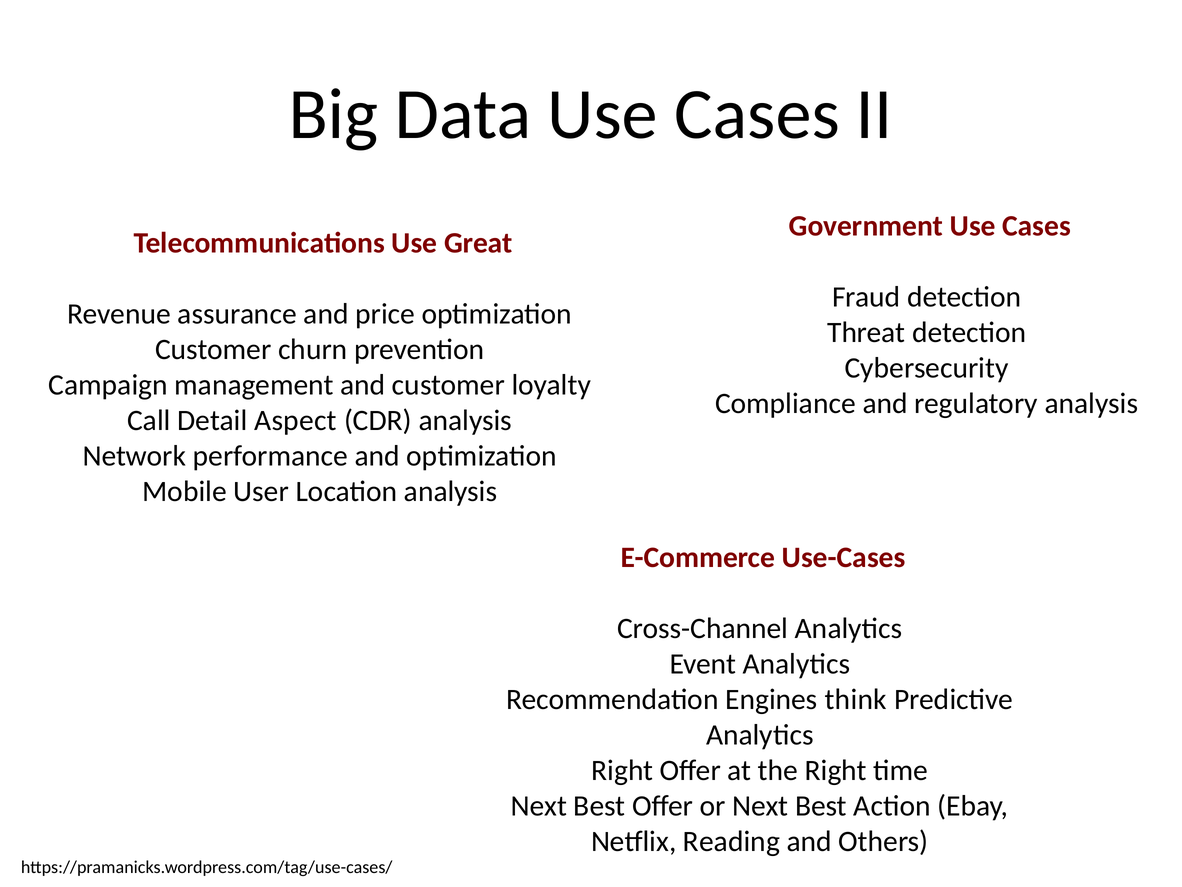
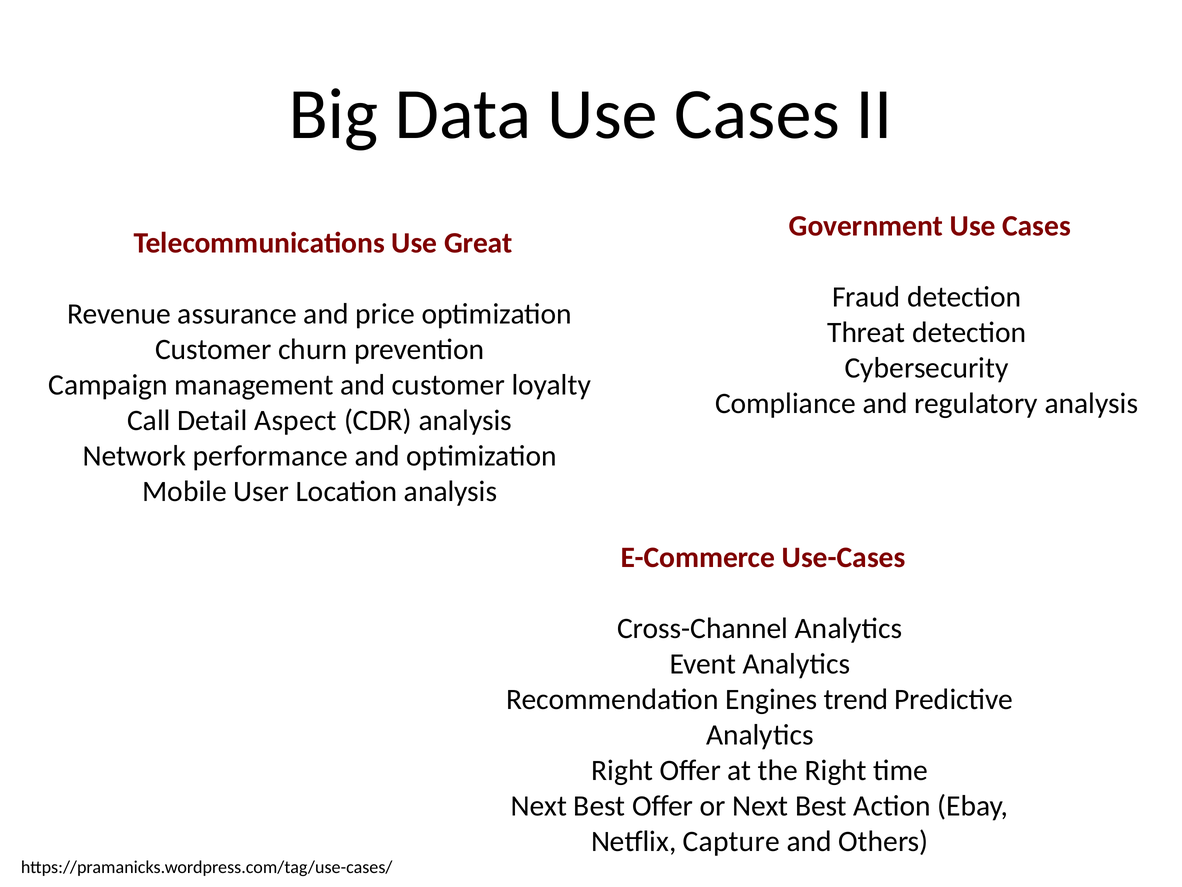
think: think -> trend
Reading: Reading -> Capture
